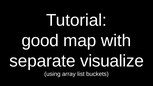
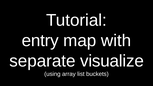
good: good -> entry
